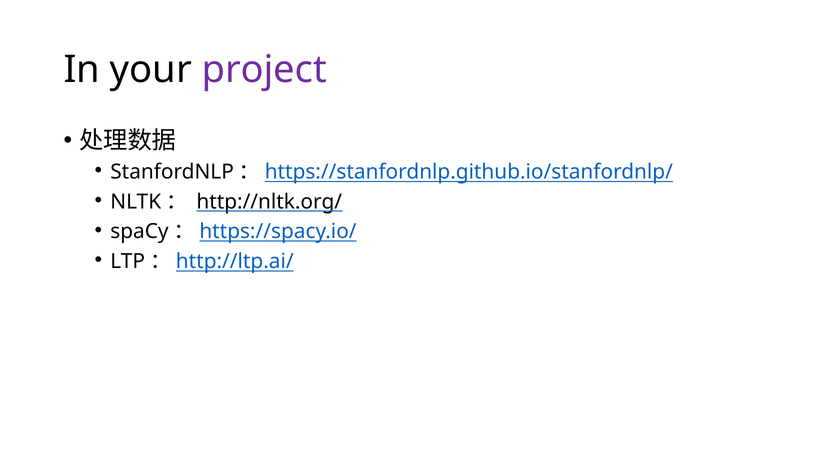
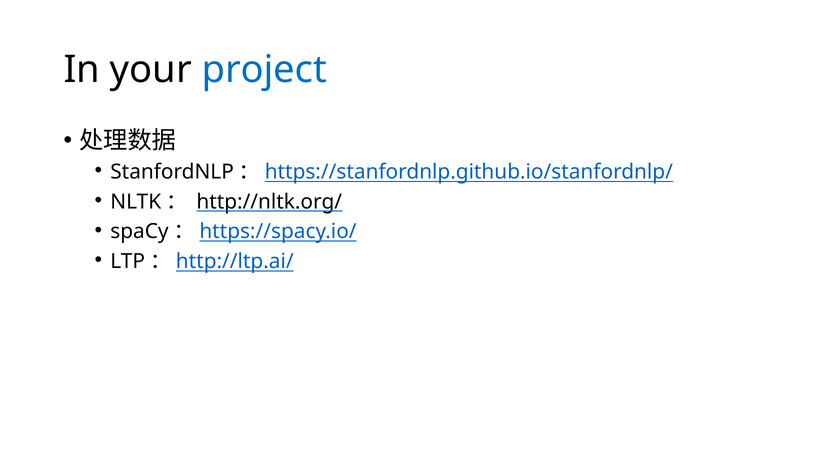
project colour: purple -> blue
